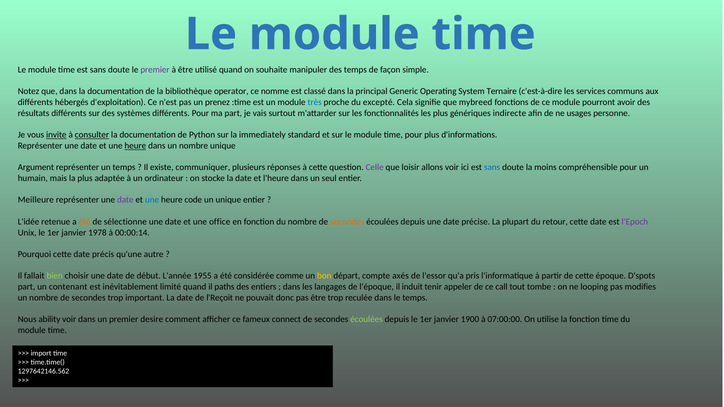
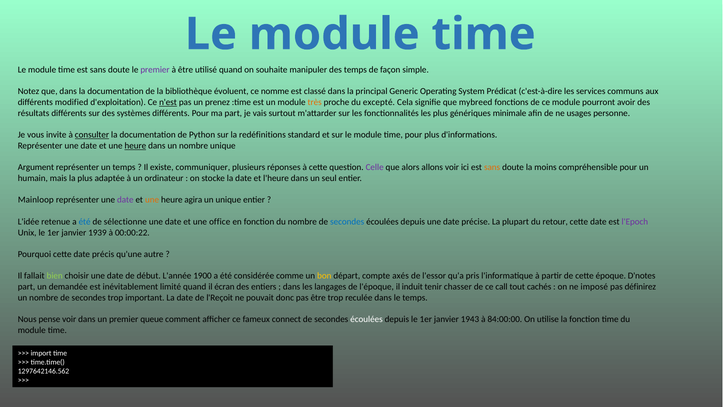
operator: operator -> évoluent
Ternaire: Ternaire -> Prédicat
hébergés: hébergés -> modified
n'est underline: none -> present
très colour: blue -> orange
indirecte: indirecte -> minimale
invite underline: present -> none
immediately: immediately -> redéfinitions
loisir: loisir -> alors
sans at (492, 168) colour: blue -> orange
Meilleure: Meilleure -> Mainloop
une at (152, 200) colour: blue -> orange
code: code -> agira
été at (85, 222) colour: orange -> blue
secondes at (347, 222) colour: orange -> blue
1978: 1978 -> 1939
00:00:14: 00:00:14 -> 00:00:22
1955: 1955 -> 1900
D'spots: D'spots -> D'notes
contenant: contenant -> demandée
paths: paths -> écran
appeler: appeler -> chasser
tombe: tombe -> cachés
looping: looping -> imposé
modifies: modifies -> définirez
ability: ability -> pense
desire: desire -> queue
écoulées at (366, 320) colour: light green -> white
1900: 1900 -> 1943
07:00:00: 07:00:00 -> 84:00:00
